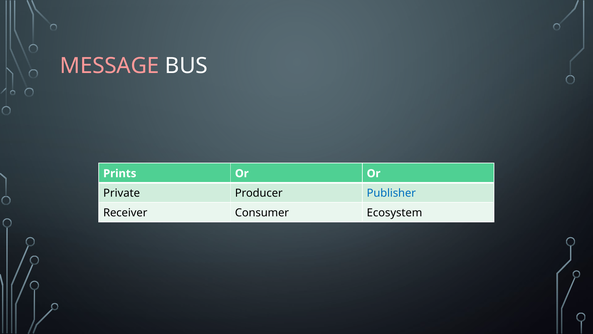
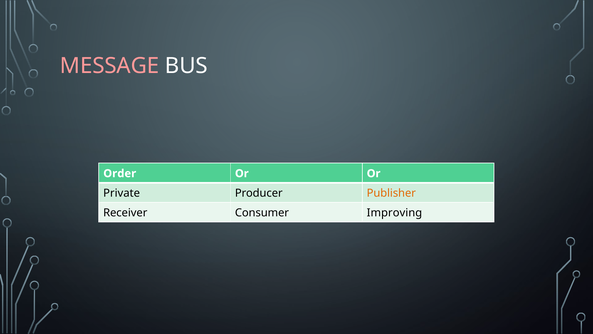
Prints: Prints -> Order
Publisher colour: blue -> orange
Ecosystem: Ecosystem -> Improving
